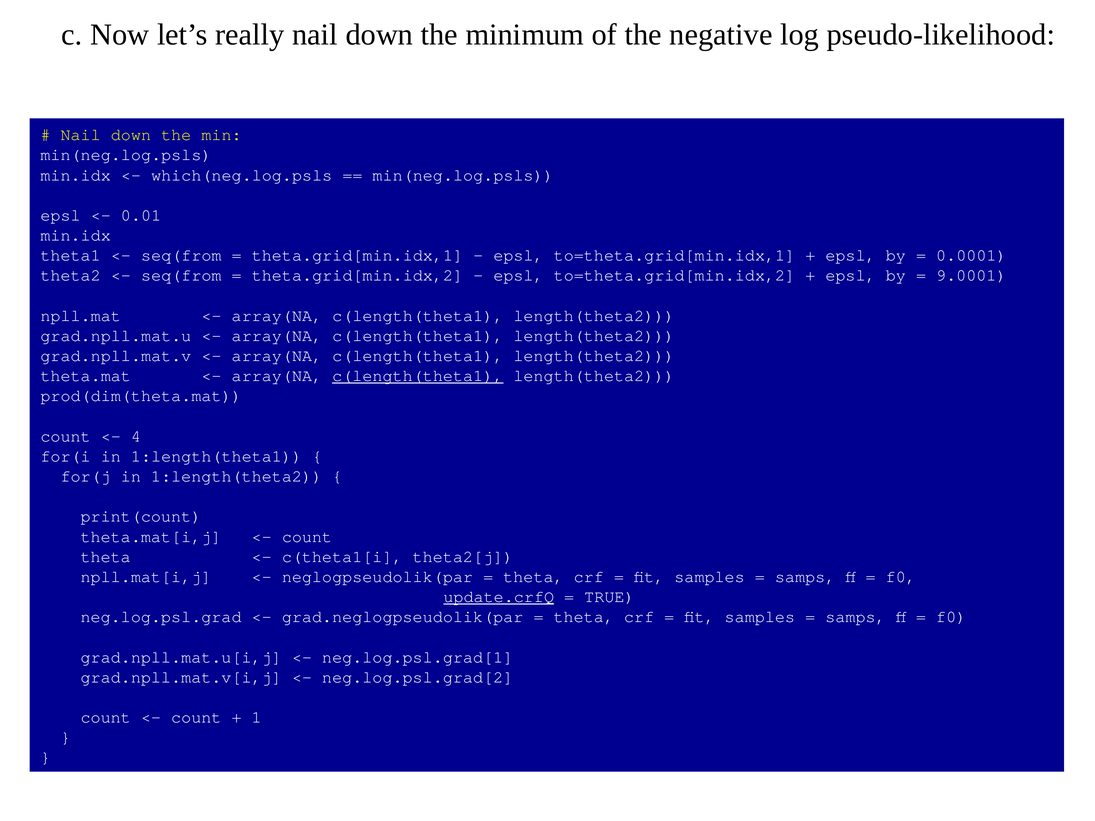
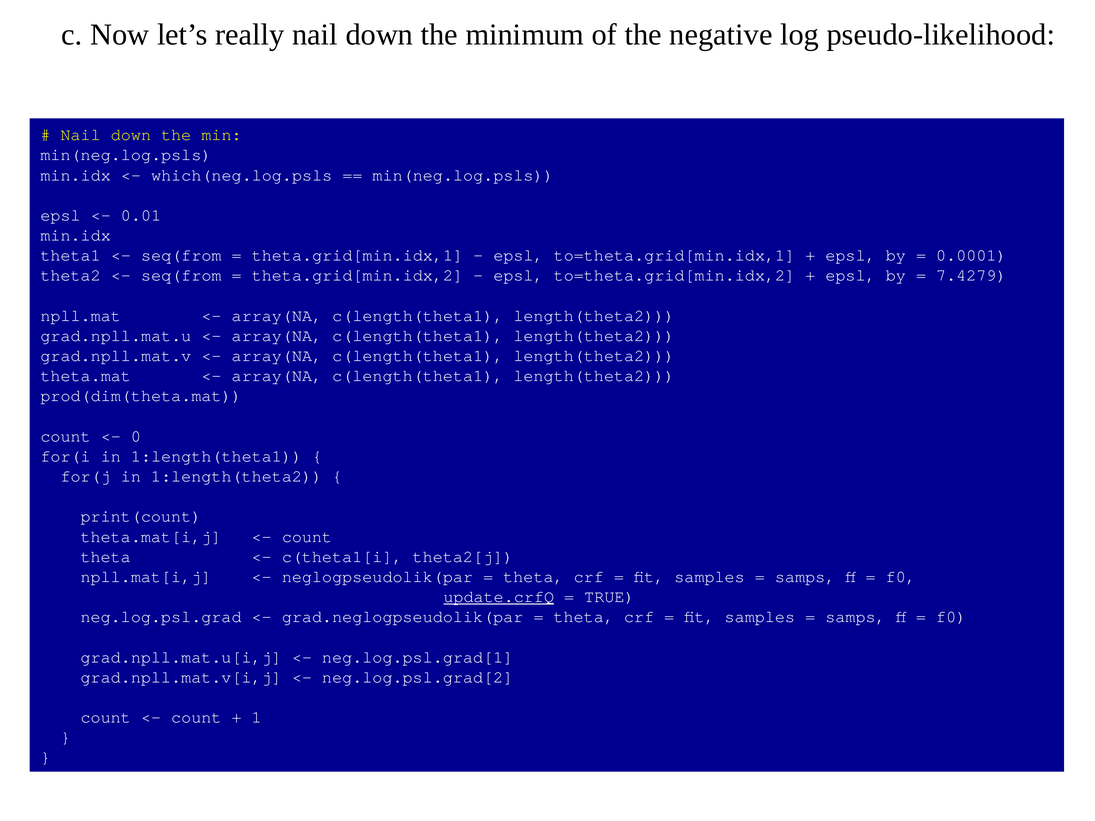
9.0001: 9.0001 -> 7.4279
c(length(theta1 at (418, 376) underline: present -> none
4: 4 -> 0
